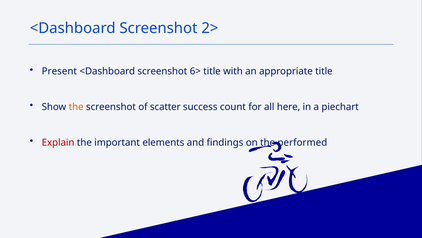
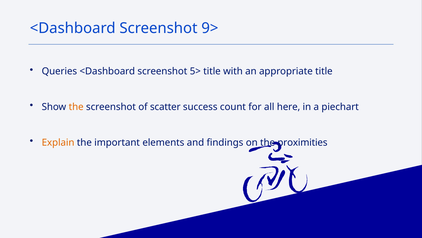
2>: 2> -> 9>
Present: Present -> Queries
6>: 6> -> 5>
Explain colour: red -> orange
performed: performed -> proximities
